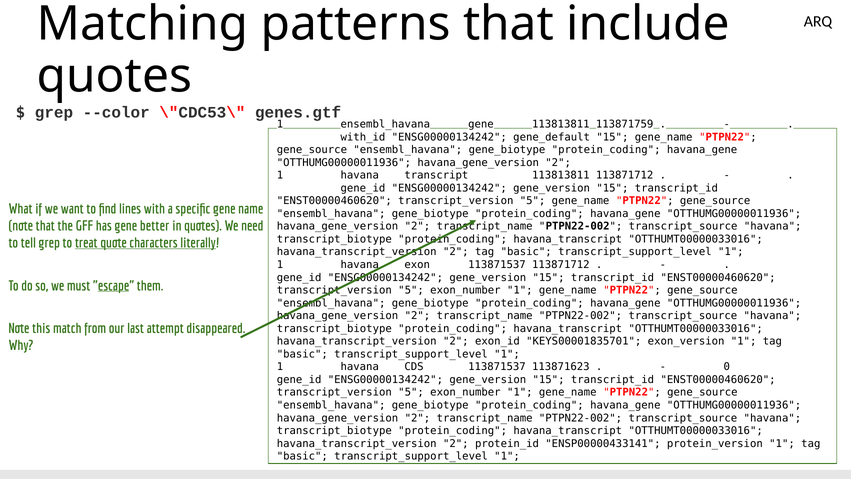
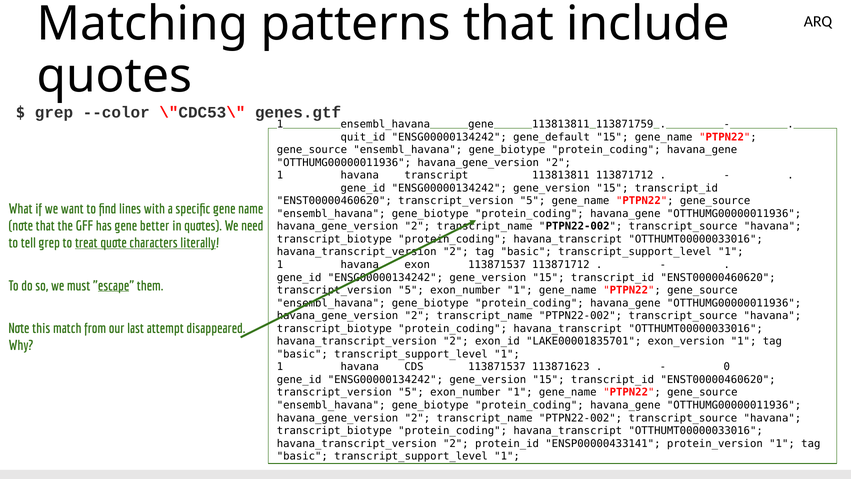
with_id: with_id -> quit_id
KEYS00001835701: KEYS00001835701 -> LAKE00001835701
